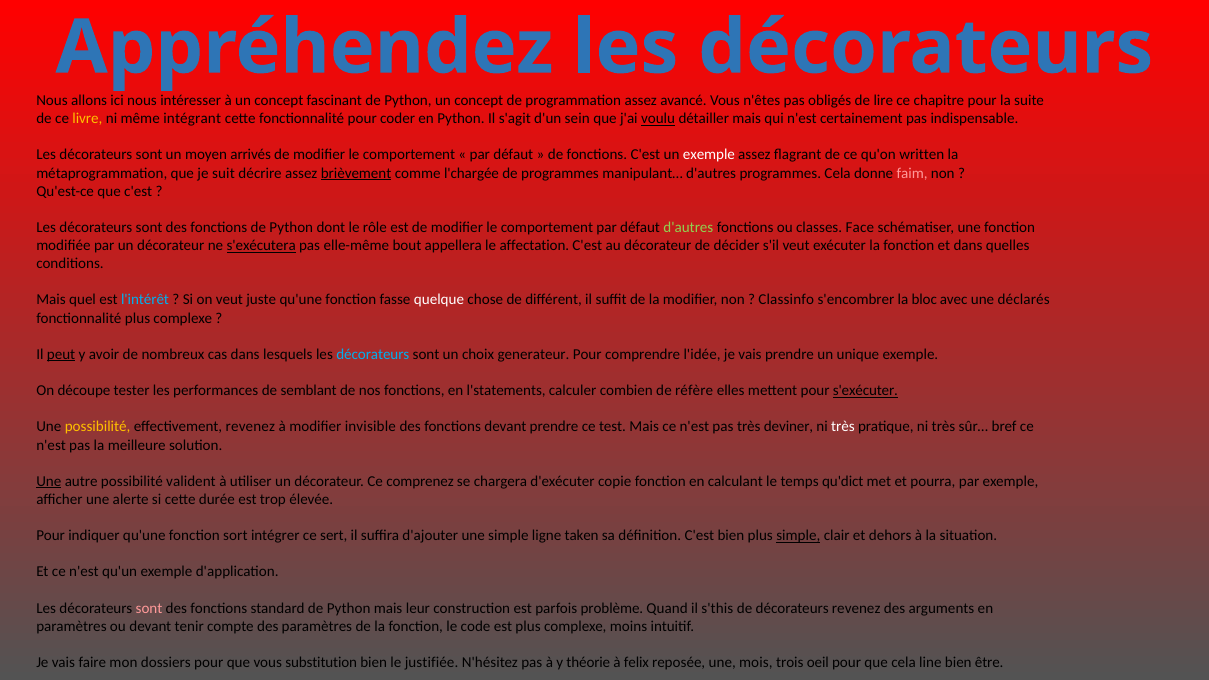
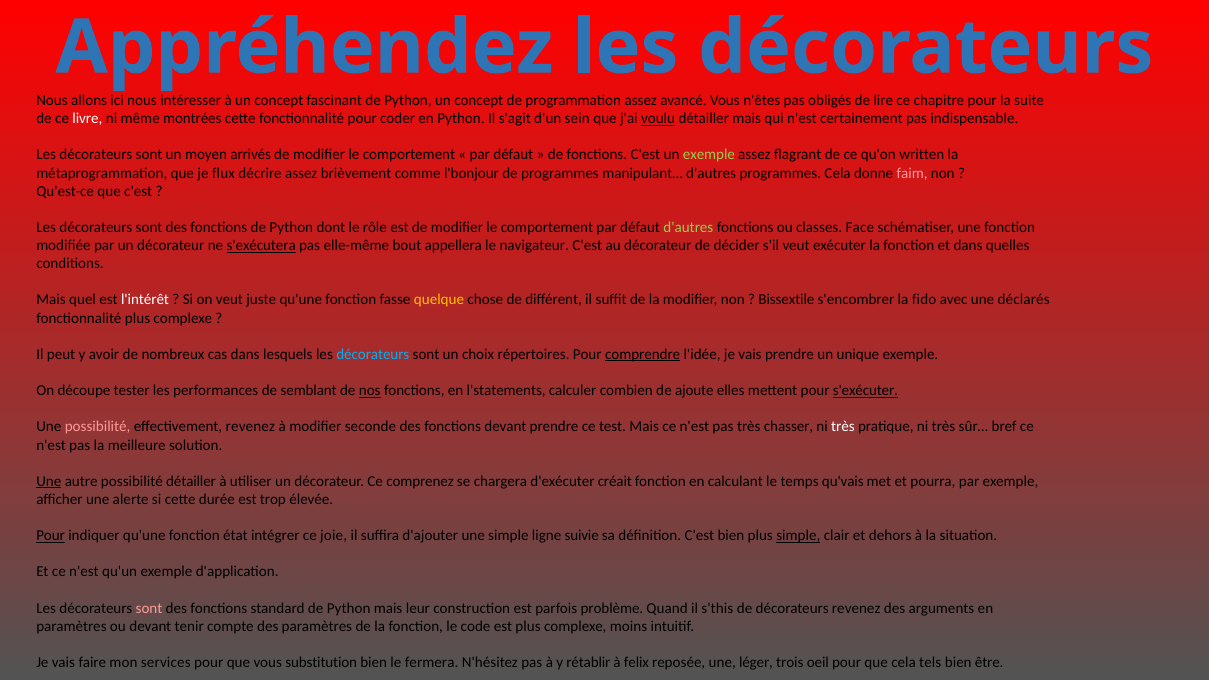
livre colour: yellow -> white
intégrant: intégrant -> montrées
exemple at (709, 155) colour: white -> light green
suit: suit -> flux
brièvement underline: present -> none
l'chargée: l'chargée -> l'bonjour
affectation: affectation -> navigateur
l'intérêt colour: light blue -> white
quelque colour: white -> yellow
Classinfo: Classinfo -> Bissextile
bloc: bloc -> fido
peut underline: present -> none
generateur: generateur -> répertoires
comprendre underline: none -> present
nos underline: none -> present
réfère: réfère -> ajoute
possibilité at (98, 427) colour: yellow -> pink
invisible: invisible -> seconde
deviner: deviner -> chasser
possibilité valident: valident -> détailler
copie: copie -> créait
qu'dict: qu'dict -> qu'vais
Pour at (51, 536) underline: none -> present
sort: sort -> état
sert: sert -> joie
taken: taken -> suivie
dossiers: dossiers -> services
justifiée: justifiée -> fermera
théorie: théorie -> rétablir
mois: mois -> léger
line: line -> tels
